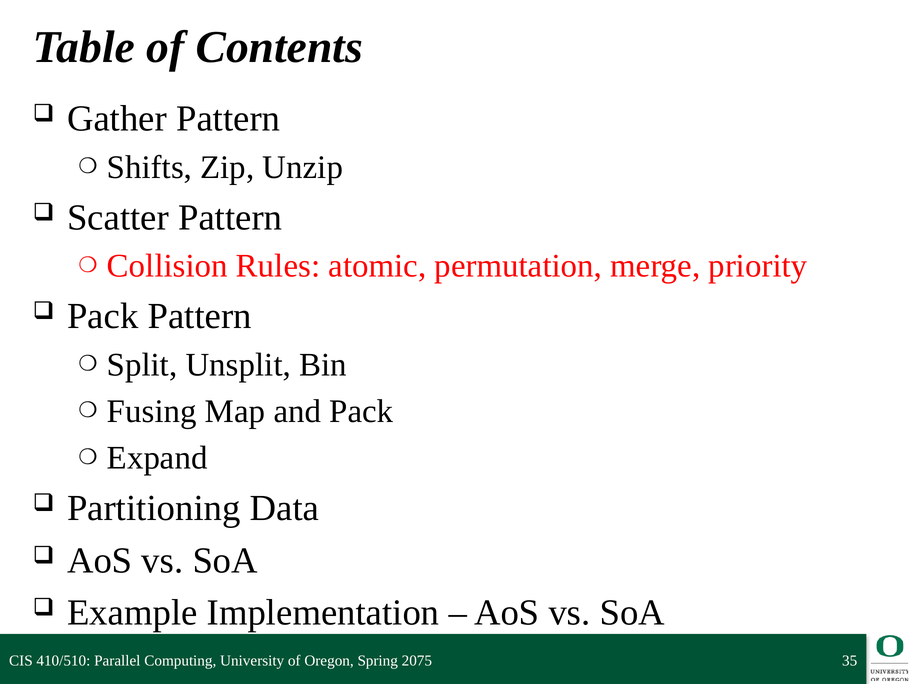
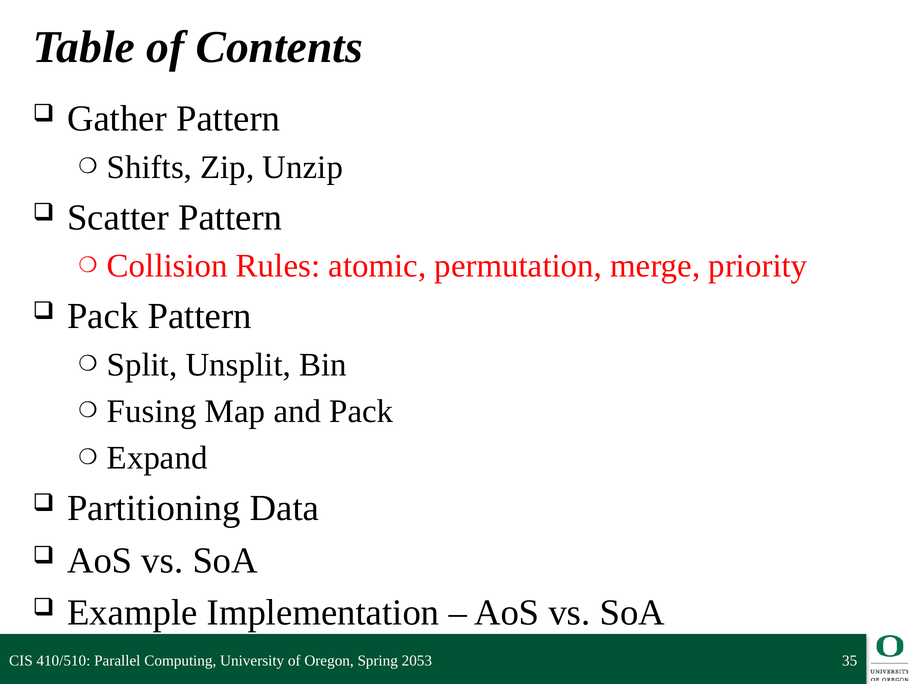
2075: 2075 -> 2053
